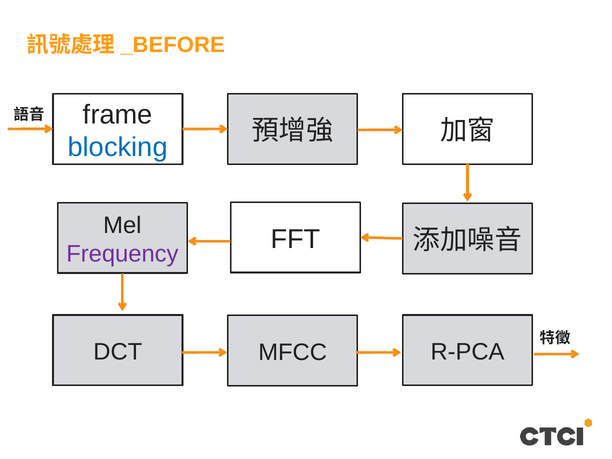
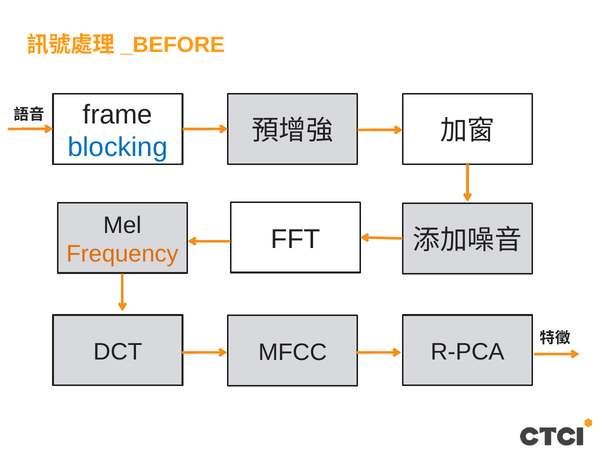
Frequency colour: purple -> orange
